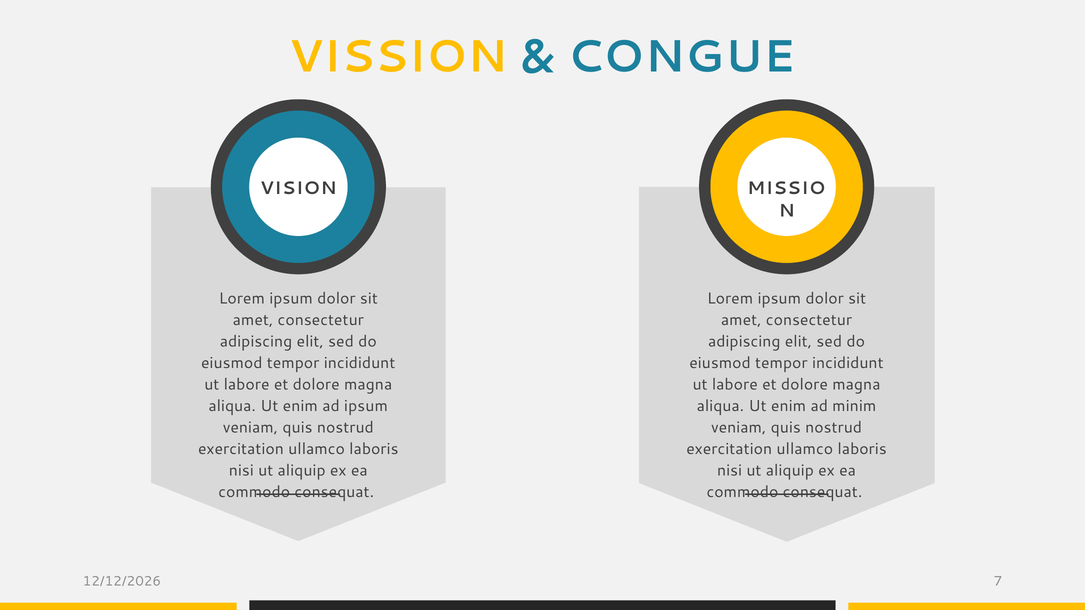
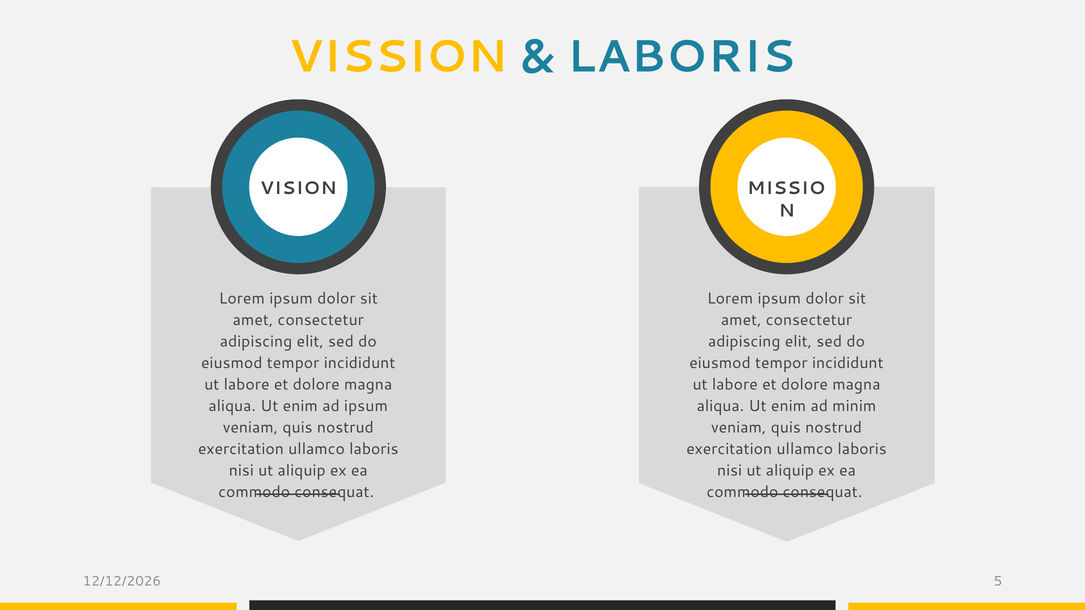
CONGUE at (681, 57): CONGUE -> LABORIS
7: 7 -> 5
